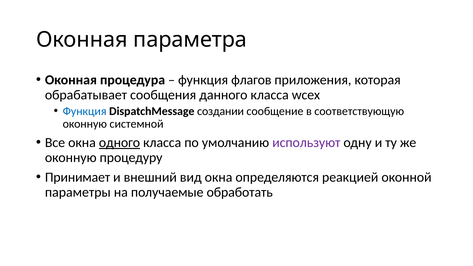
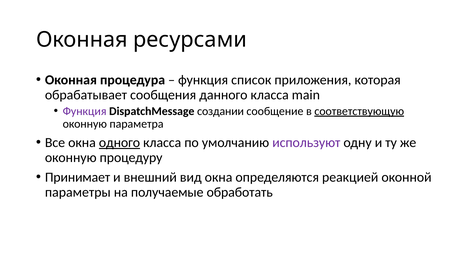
параметра: параметра -> ресурсами
флагов: флагов -> список
wcex: wcex -> main
Функция at (85, 111) colour: blue -> purple
соответствующую underline: none -> present
системной: системной -> параметра
